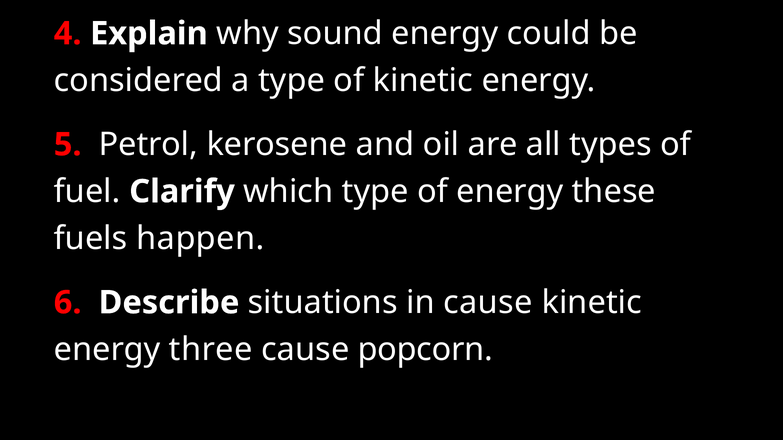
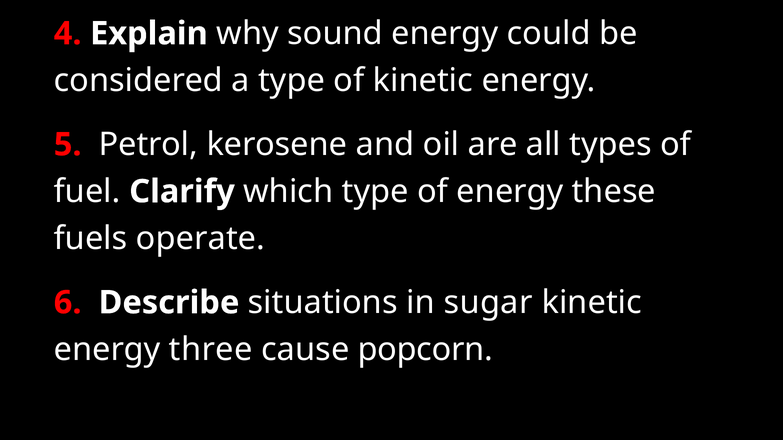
happen: happen -> operate
in cause: cause -> sugar
